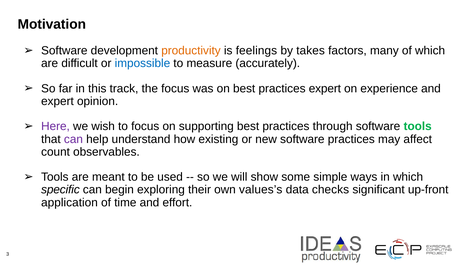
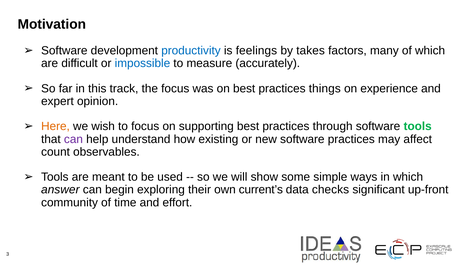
productivity colour: orange -> blue
practices expert: expert -> things
Here colour: purple -> orange
specific: specific -> answer
values’s: values’s -> current’s
application: application -> community
